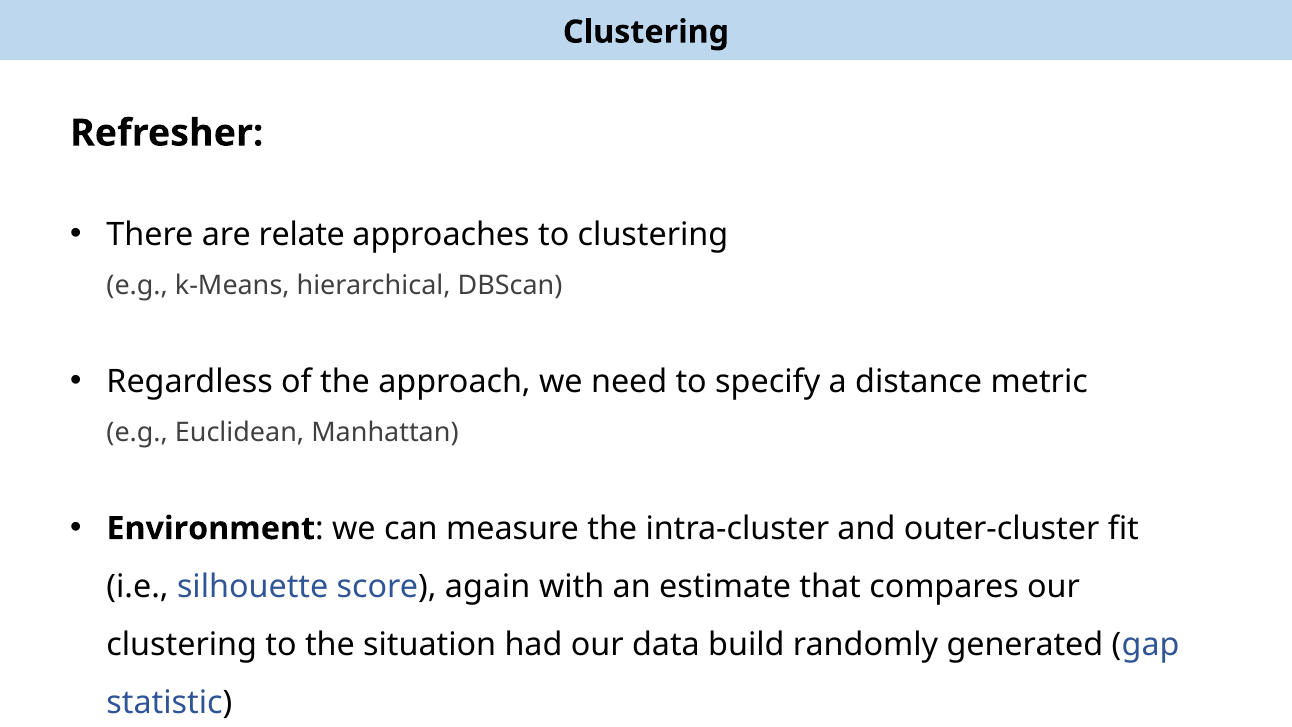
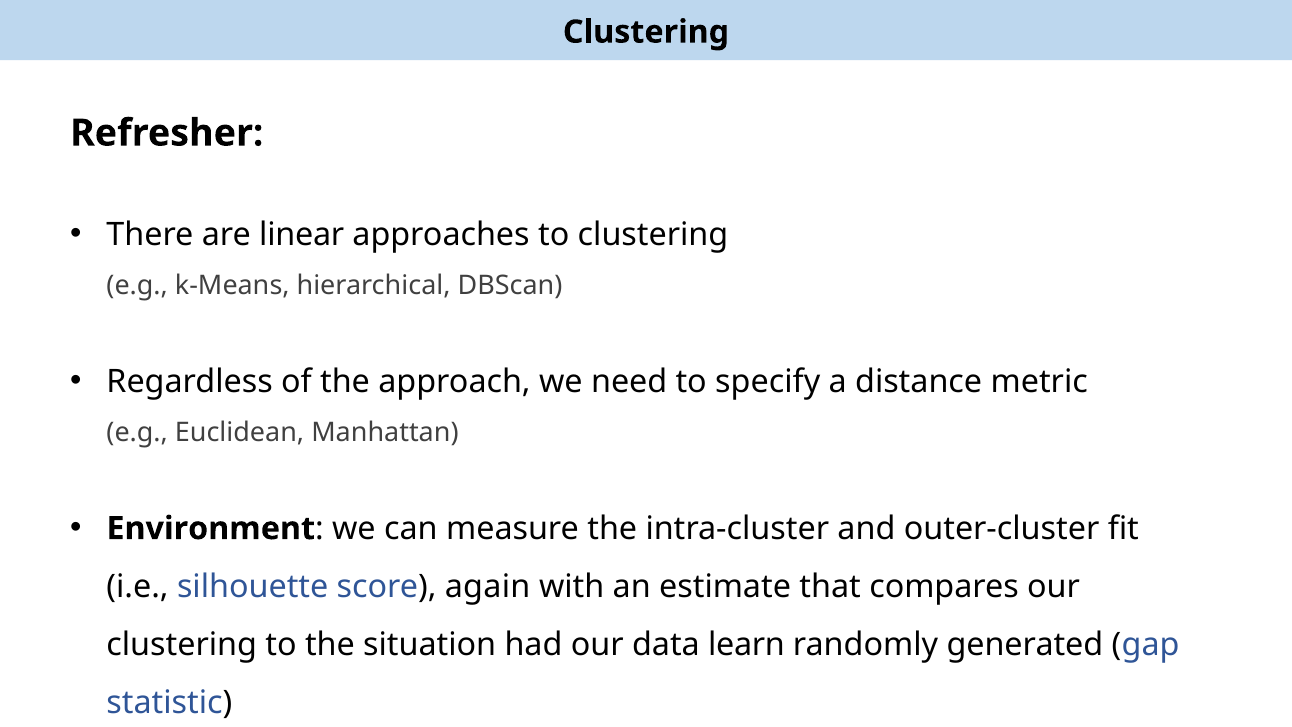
relate: relate -> linear
build: build -> learn
